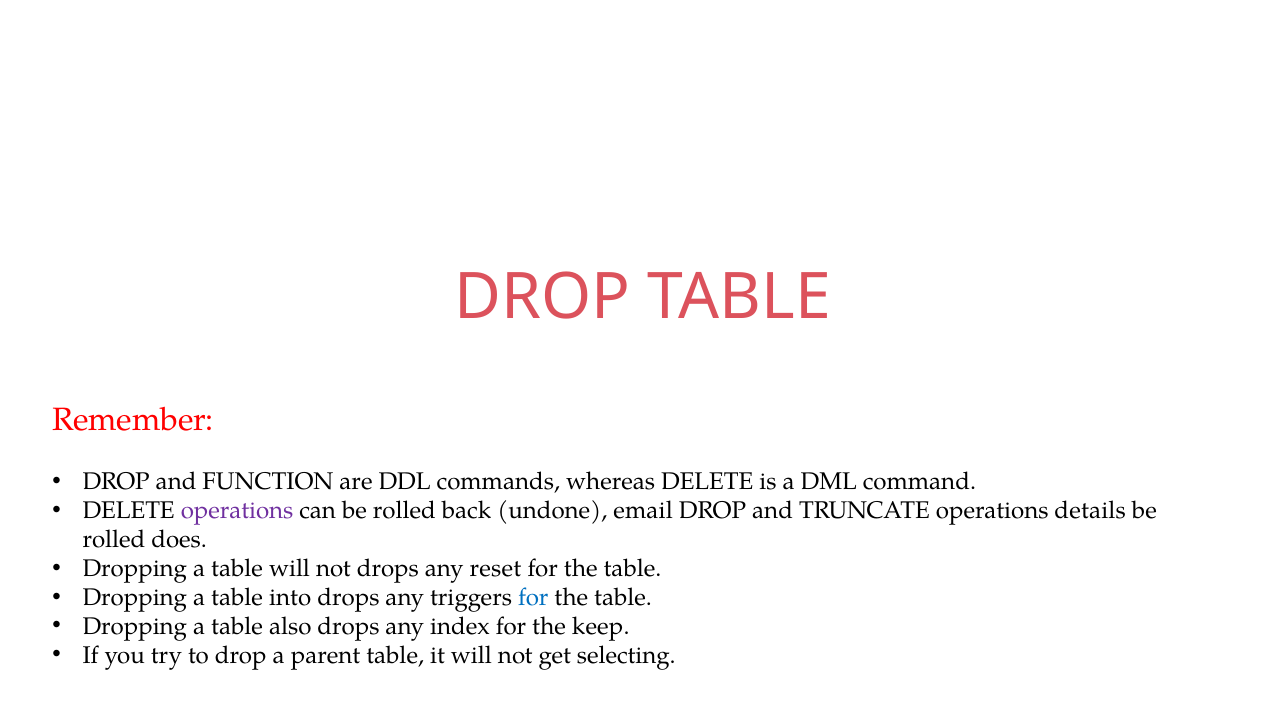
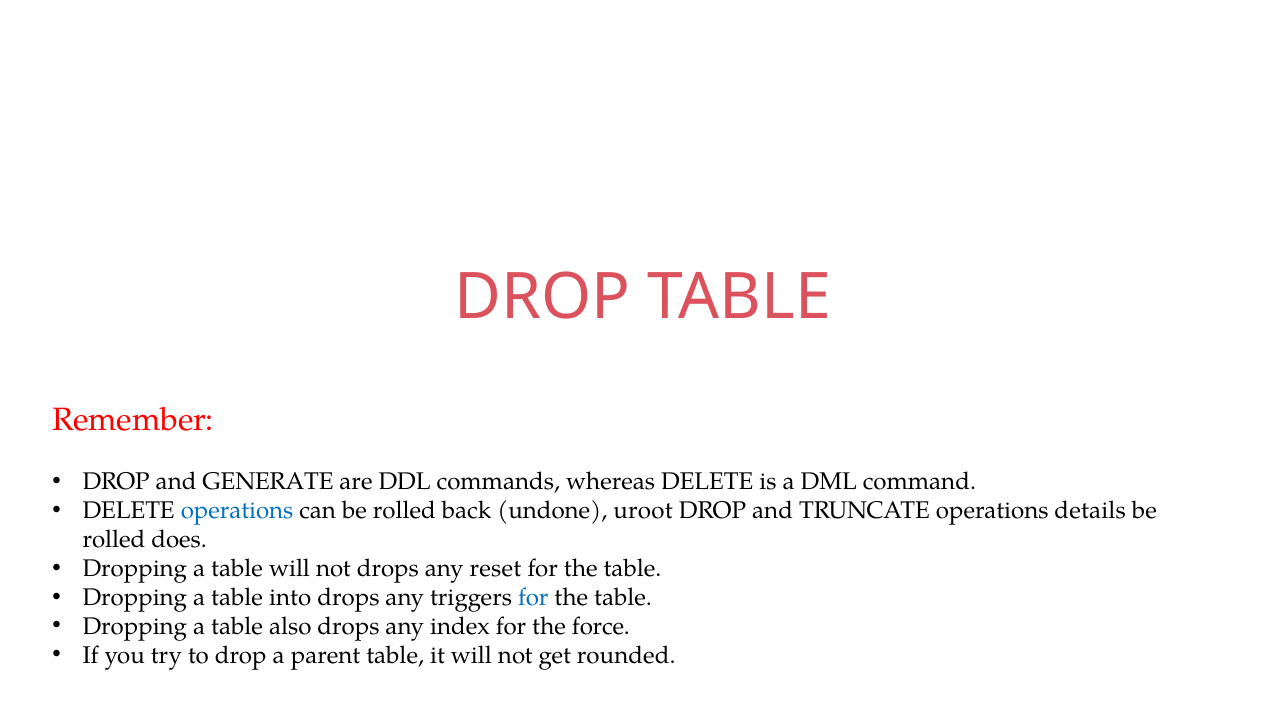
FUNCTION: FUNCTION -> GENERATE
operations at (237, 511) colour: purple -> blue
email: email -> uroot
keep: keep -> force
selecting: selecting -> rounded
